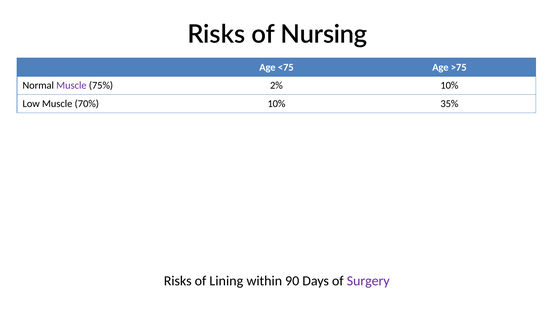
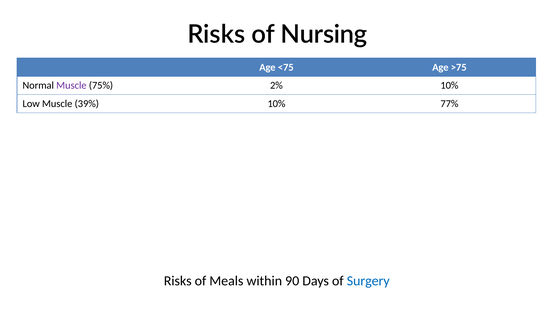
70%: 70% -> 39%
35%: 35% -> 77%
Lining: Lining -> Meals
Surgery colour: purple -> blue
